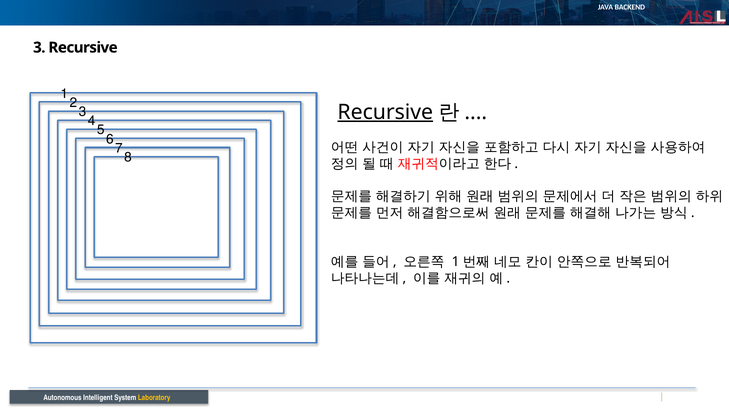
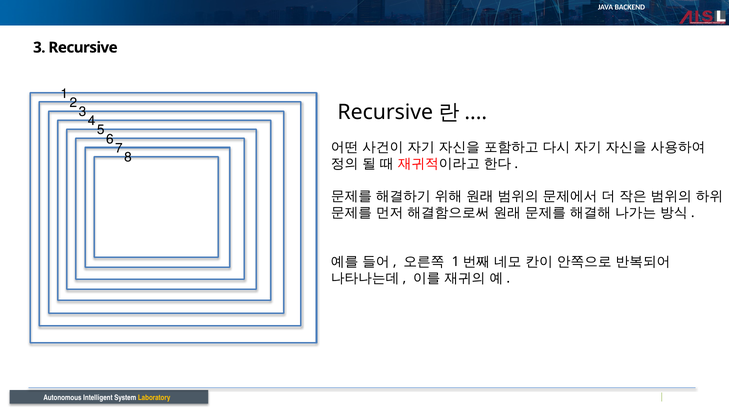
Recursive at (385, 112) underline: present -> none
